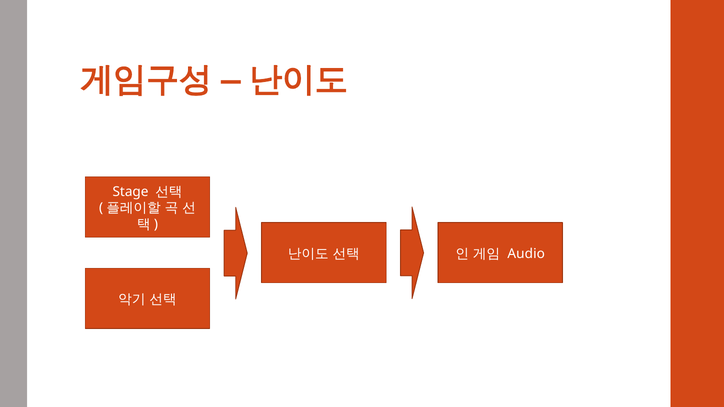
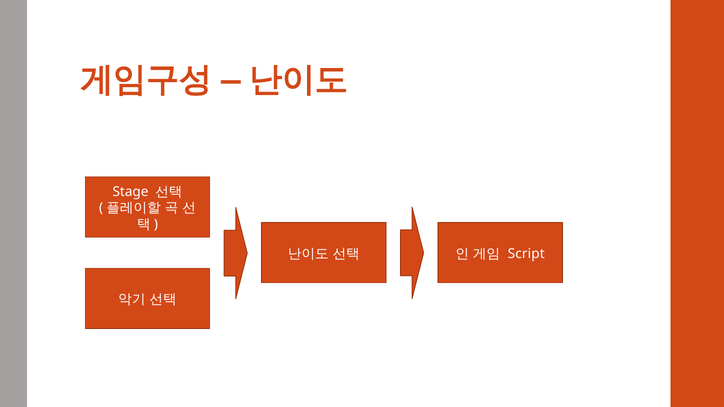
Audio: Audio -> Script
